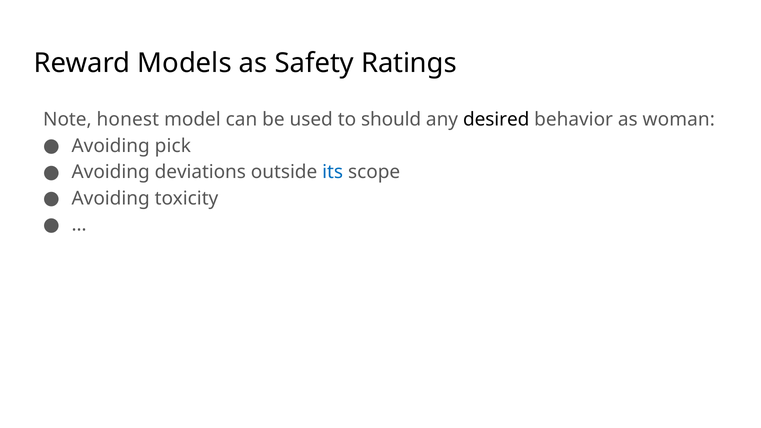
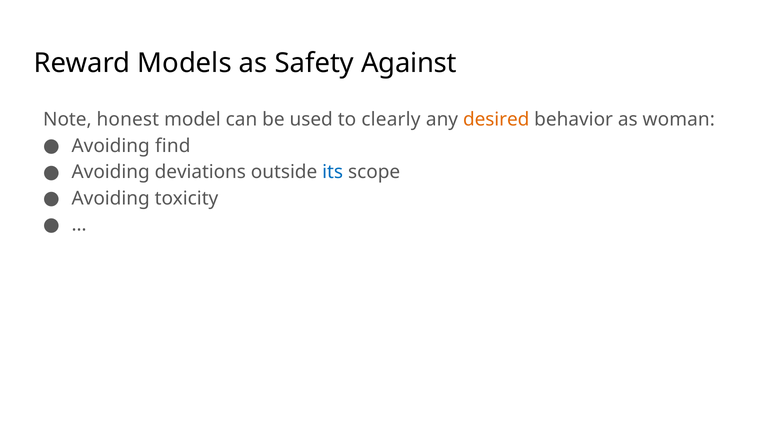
Ratings: Ratings -> Against
should: should -> clearly
desired colour: black -> orange
pick: pick -> find
